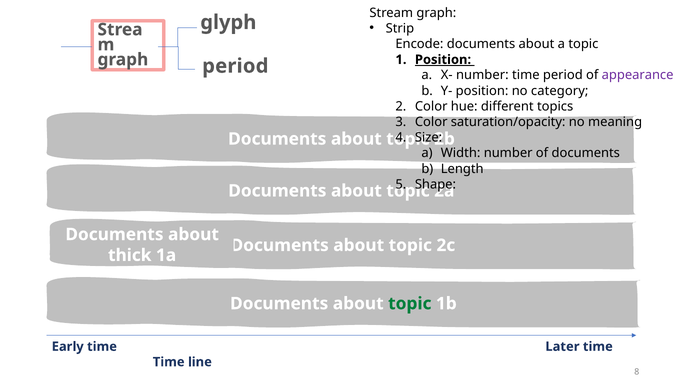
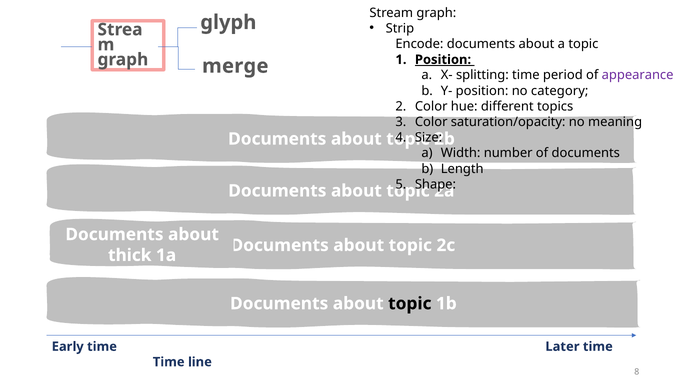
period at (235, 66): period -> merge
X- number: number -> splitting
topic at (410, 303) colour: green -> black
